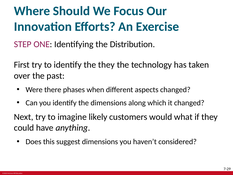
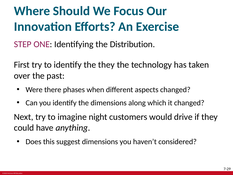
likely: likely -> night
what: what -> drive
